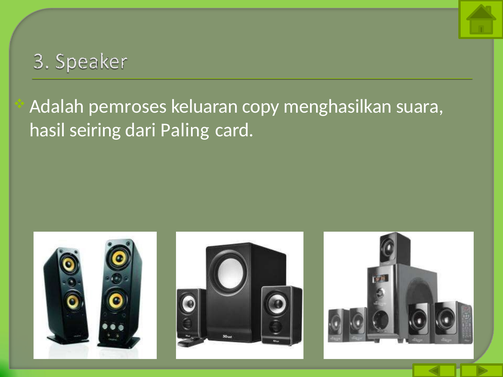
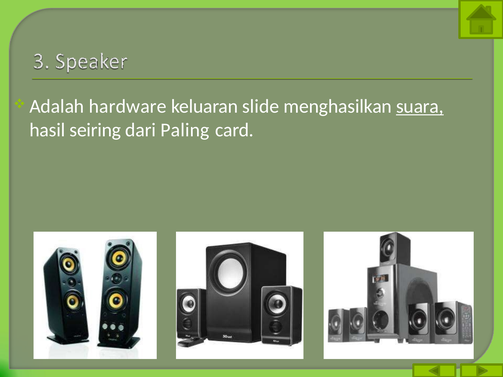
pemroses: pemroses -> hardware
copy: copy -> slide
suara underline: none -> present
